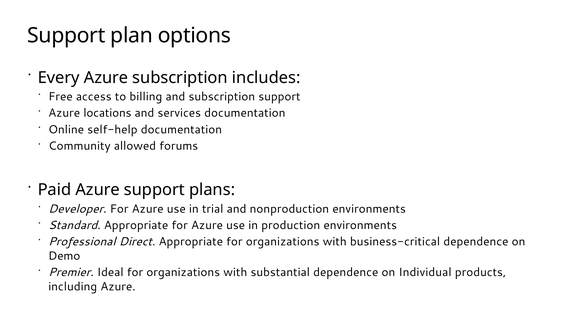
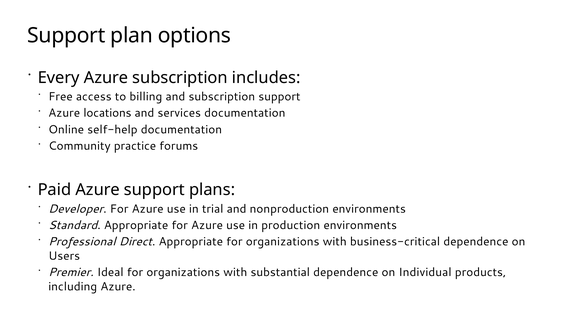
allowed: allowed -> practice
Demo: Demo -> Users
